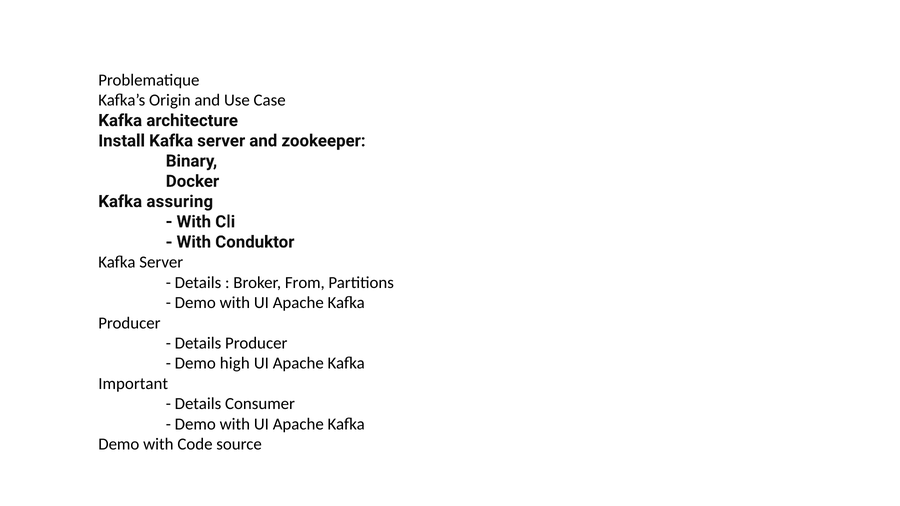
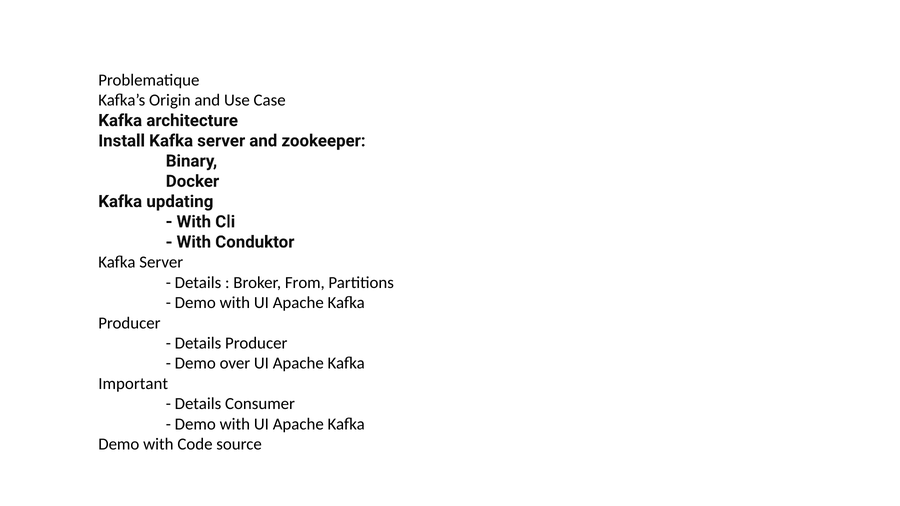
assuring: assuring -> updating
high: high -> over
